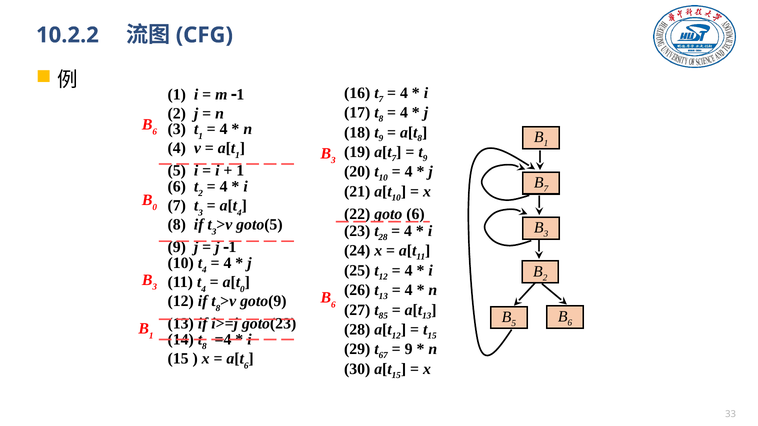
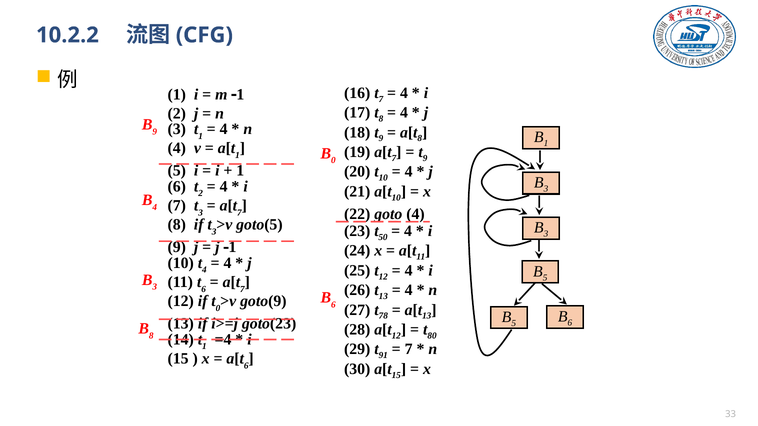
6 at (155, 132): 6 -> 9
3 at (333, 160): 3 -> 0
7 at (546, 189): 7 -> 3
0 at (155, 207): 0 -> 4
4 at (239, 213): 4 -> 7
goto 6: 6 -> 4
28 at (383, 237): 28 -> 50
2 at (545, 278): 2 -> 5
4 at (204, 289): 4 -> 6
0 at (242, 289): 0 -> 7
8 at (218, 308): 8 -> 0
85: 85 -> 78
1 at (151, 336): 1 -> 8
15 at (432, 336): 15 -> 80
8 at (204, 347): 8 -> 1
67: 67 -> 91
9 at (409, 350): 9 -> 7
